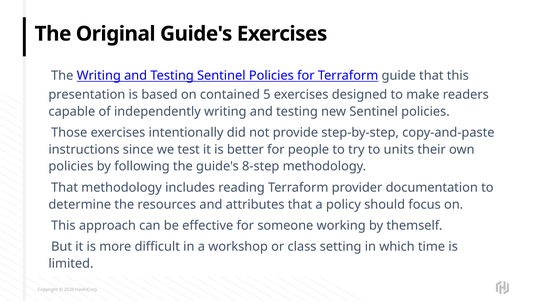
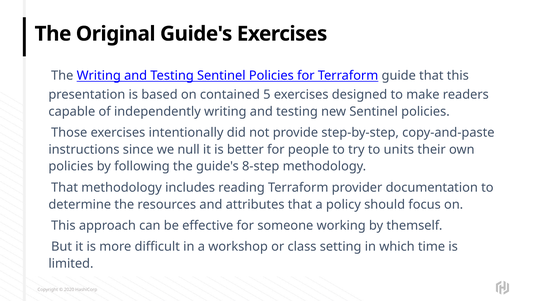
test: test -> null
